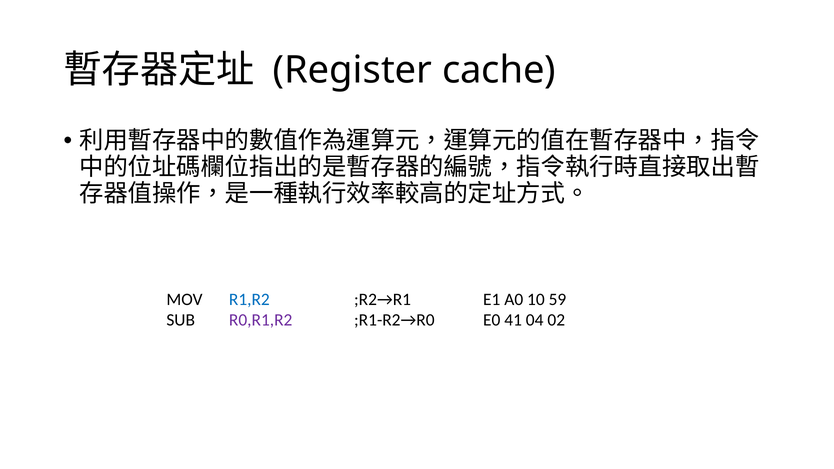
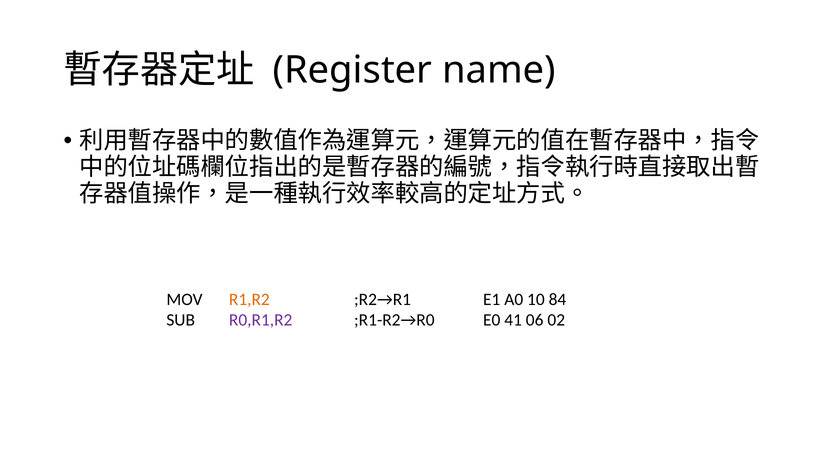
cache: cache -> name
R1,R2 colour: blue -> orange
59: 59 -> 84
04: 04 -> 06
